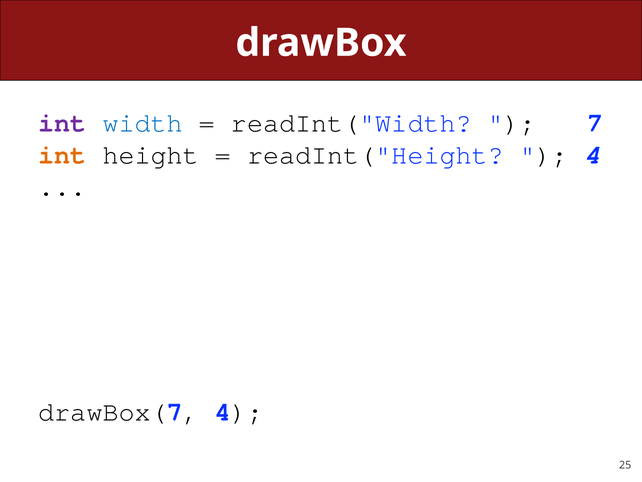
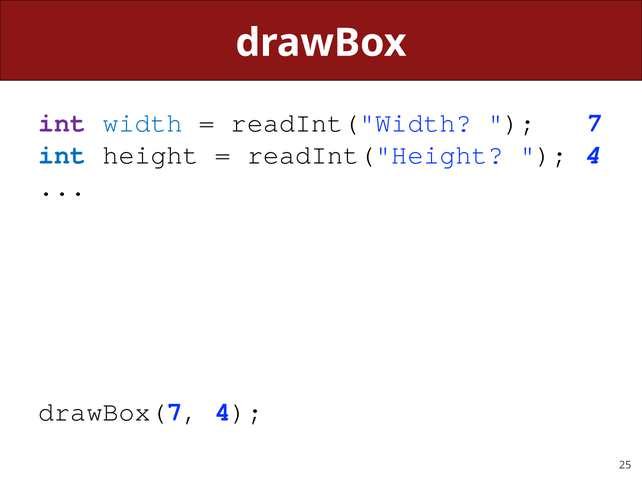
int at (62, 155) colour: orange -> blue
